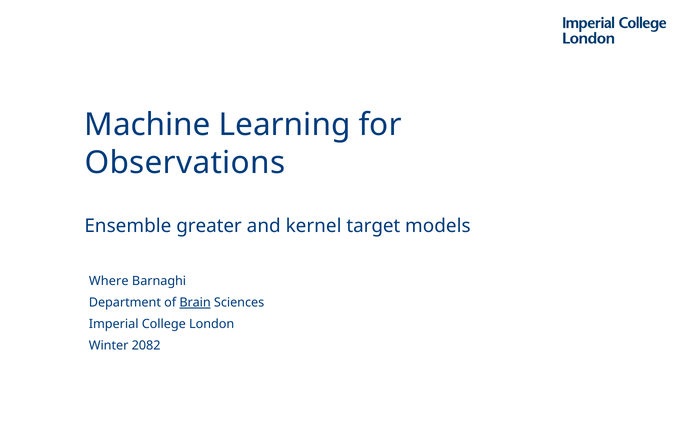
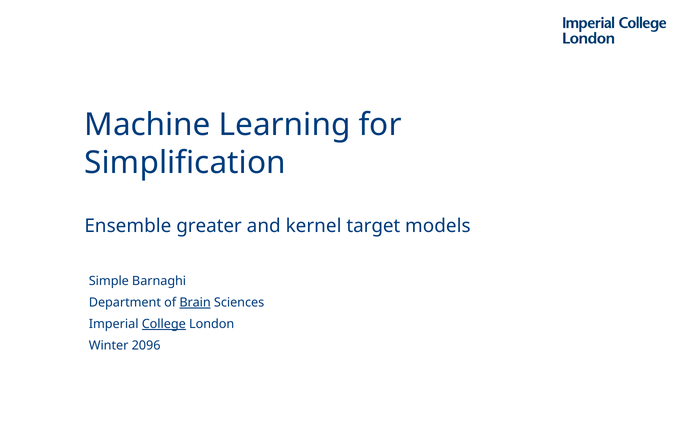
Observations: Observations -> Simplification
Where: Where -> Simple
College underline: none -> present
2082: 2082 -> 2096
